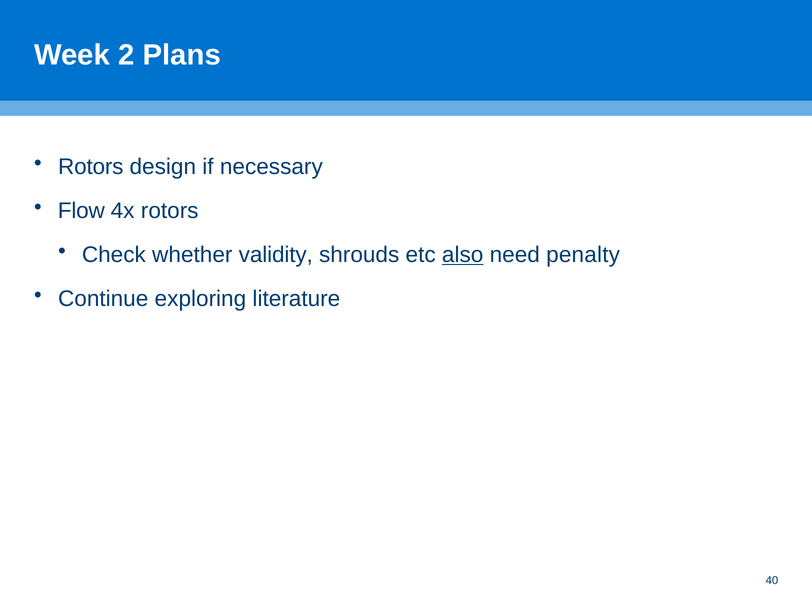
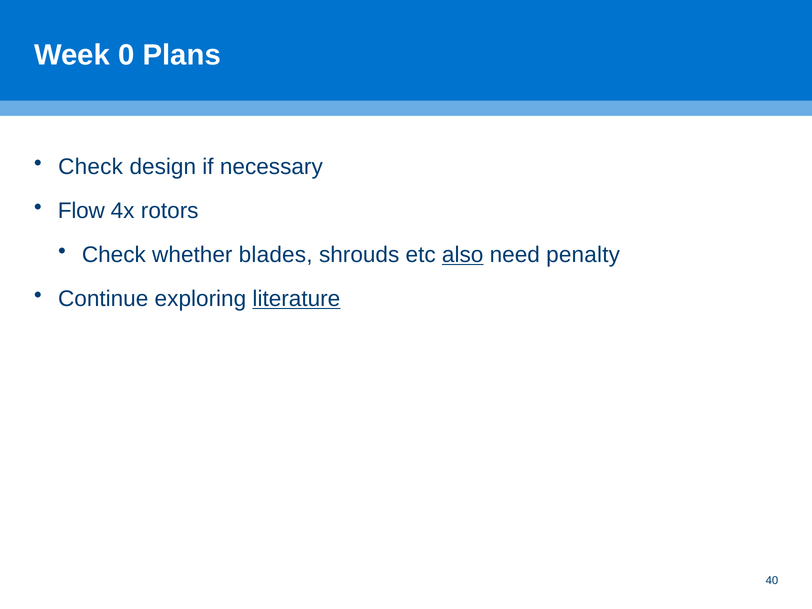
2: 2 -> 0
Rotors at (91, 167): Rotors -> Check
validity: validity -> blades
literature underline: none -> present
